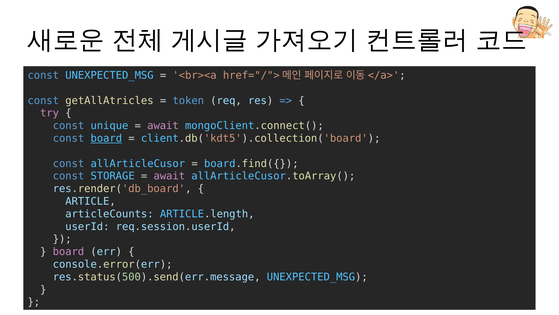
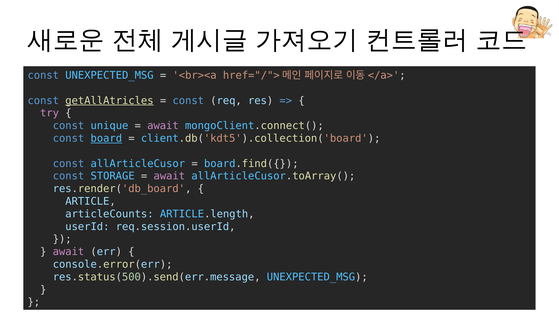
getAllAtricles underline: none -> present
token at (188, 100): token -> const
board at (68, 251): board -> await
